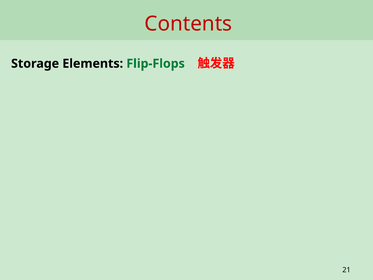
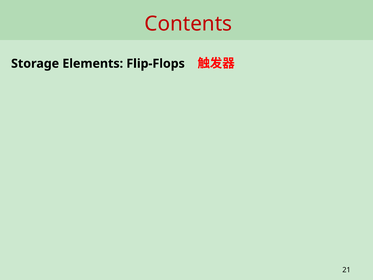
Flip-Flops colour: green -> black
